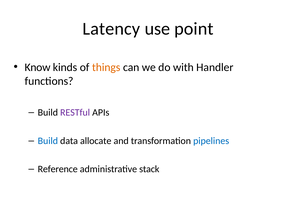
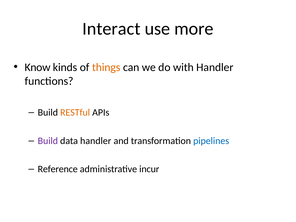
Latency: Latency -> Interact
point: point -> more
RESTful colour: purple -> orange
Build at (48, 141) colour: blue -> purple
data allocate: allocate -> handler
stack: stack -> incur
